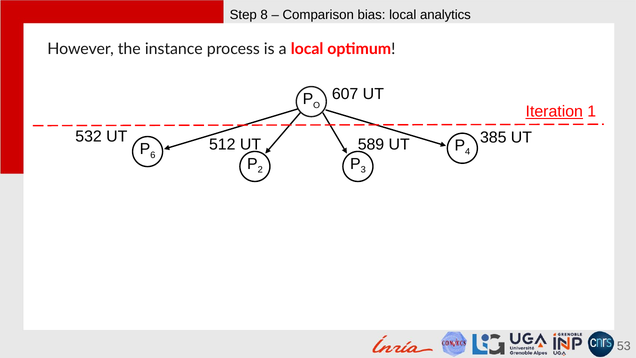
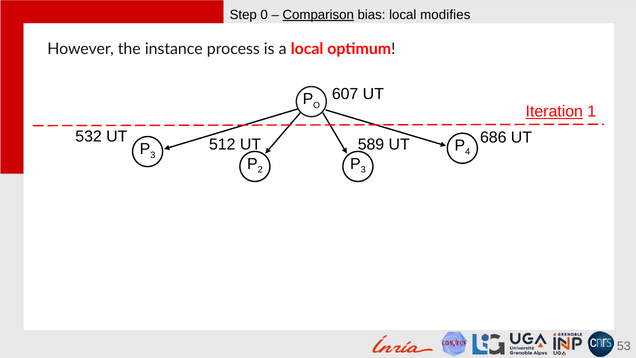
8: 8 -> 0
Comparison underline: none -> present
analytics: analytics -> modifies
385: 385 -> 686
6 at (153, 155): 6 -> 3
